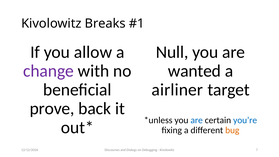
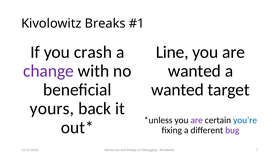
allow: allow -> crash
Null: Null -> Line
airliner at (177, 90): airliner -> wanted
prove: prove -> yours
are at (197, 120) colour: blue -> purple
bug colour: orange -> purple
